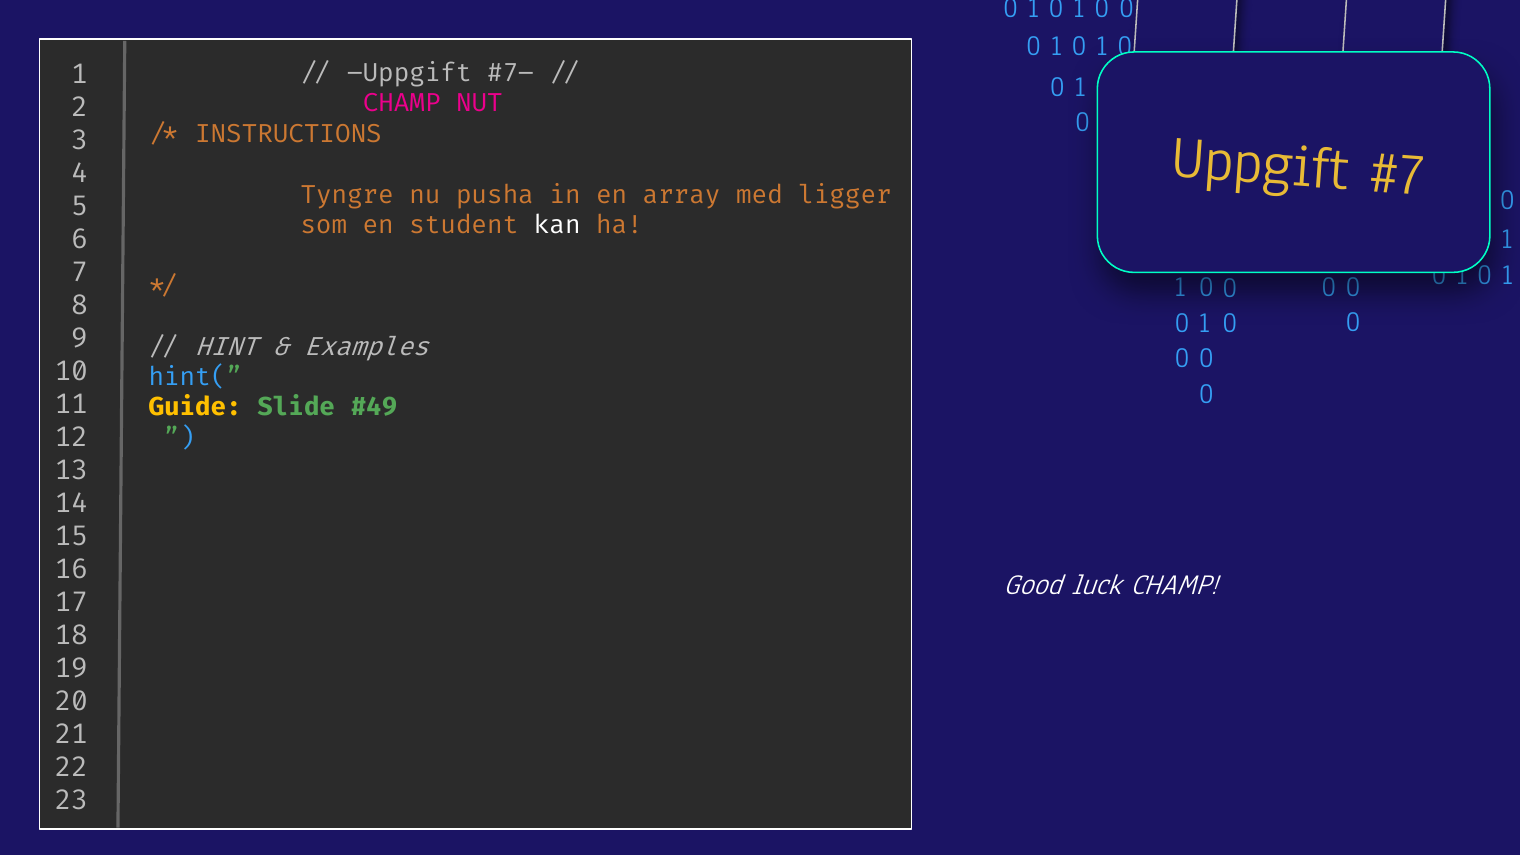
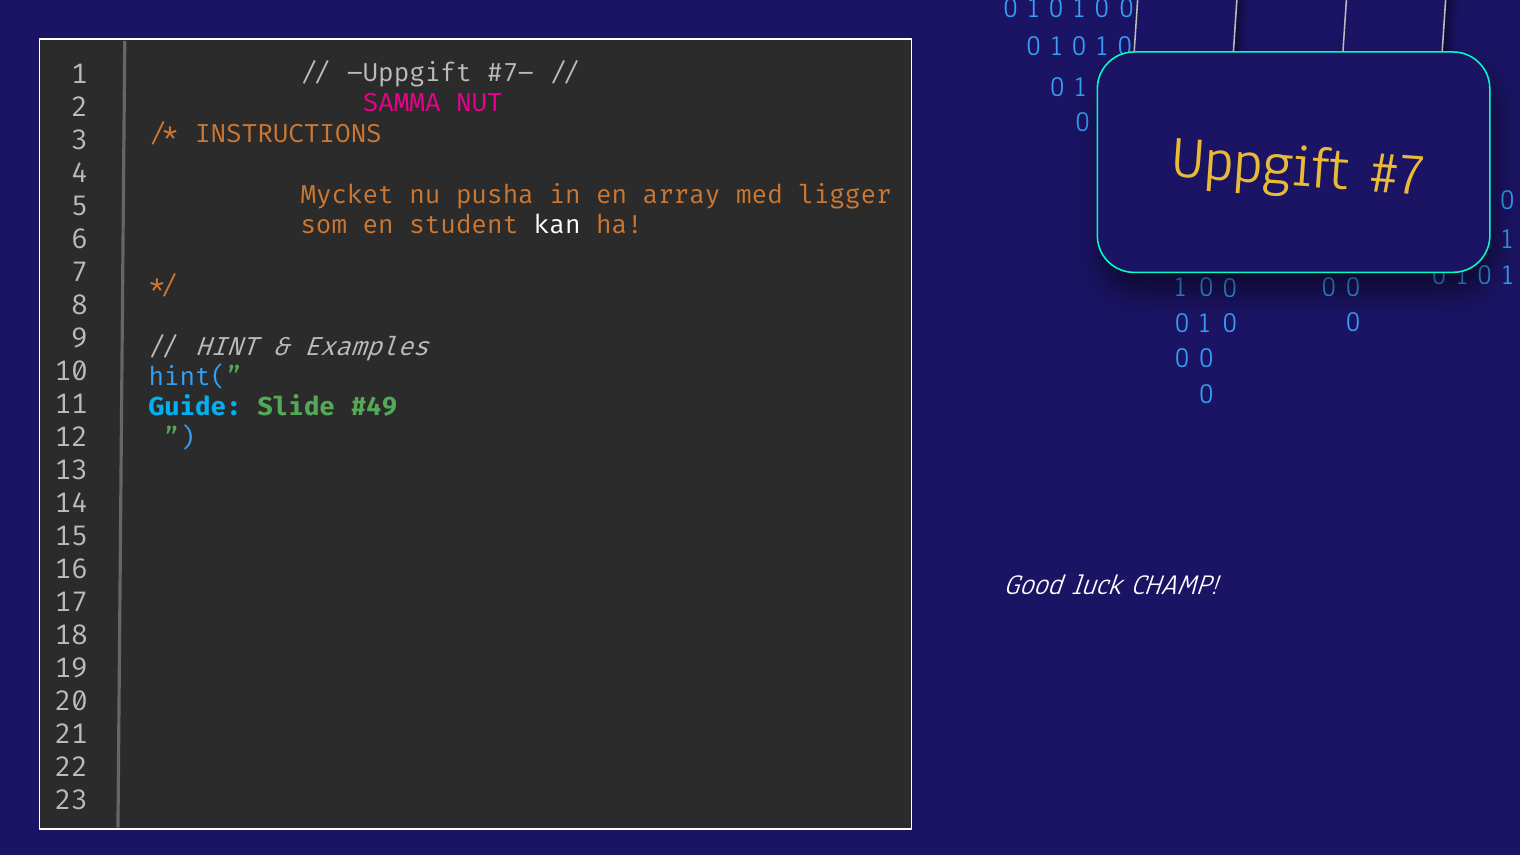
CHAMP at (402, 104): CHAMP -> SAMMA
Tyngre: Tyngre -> Mycket
Guide colour: yellow -> light blue
